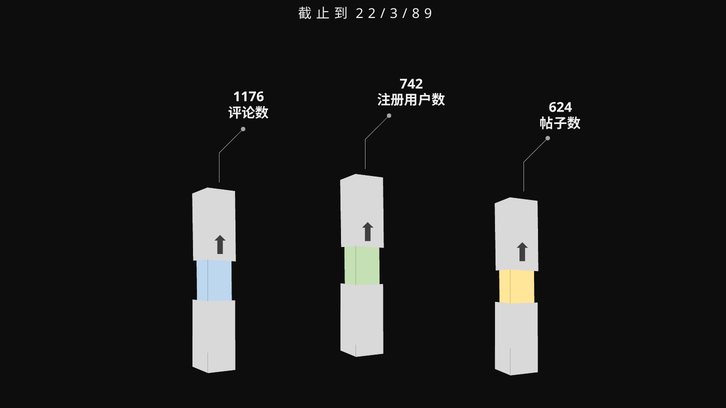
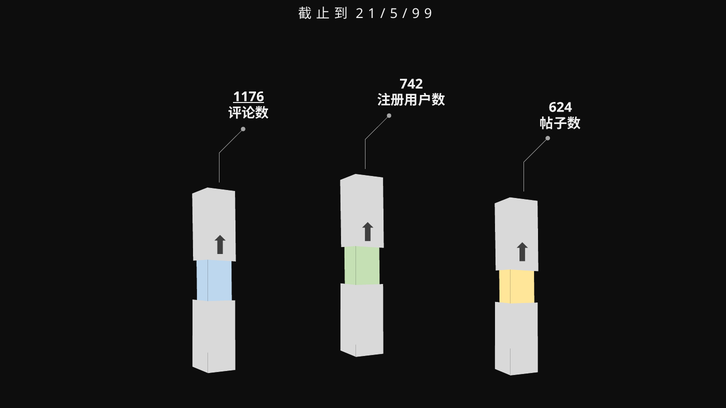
2 2: 2 -> 1
3: 3 -> 5
8 at (416, 14): 8 -> 9
1176 underline: none -> present
